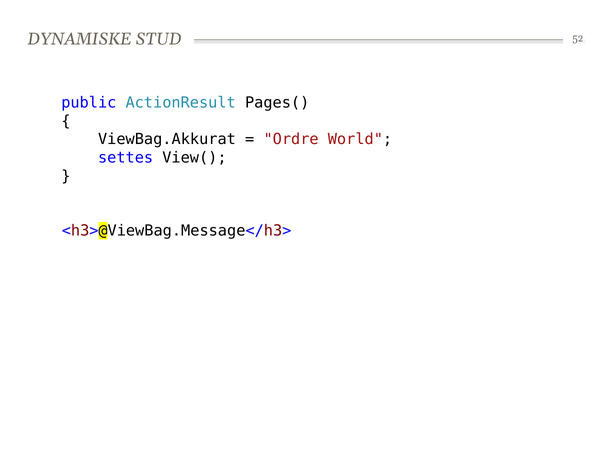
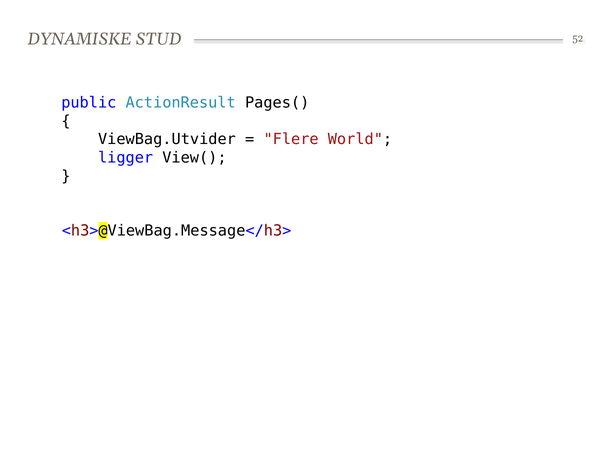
ViewBag.Akkurat: ViewBag.Akkurat -> ViewBag.Utvider
Ordre: Ordre -> Flere
settes: settes -> ligger
